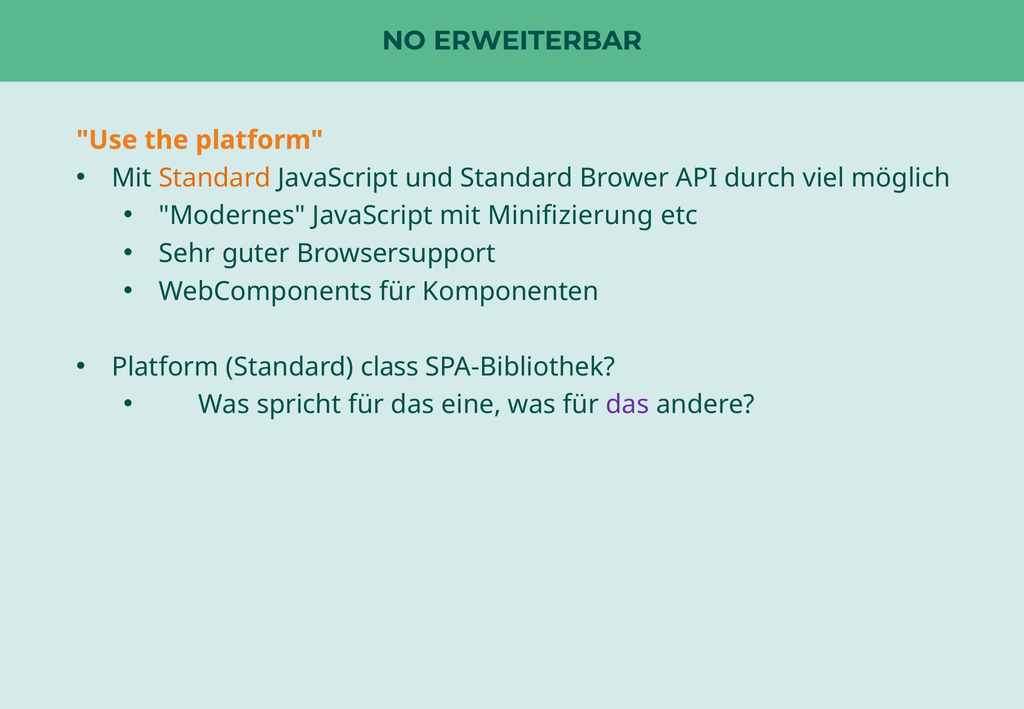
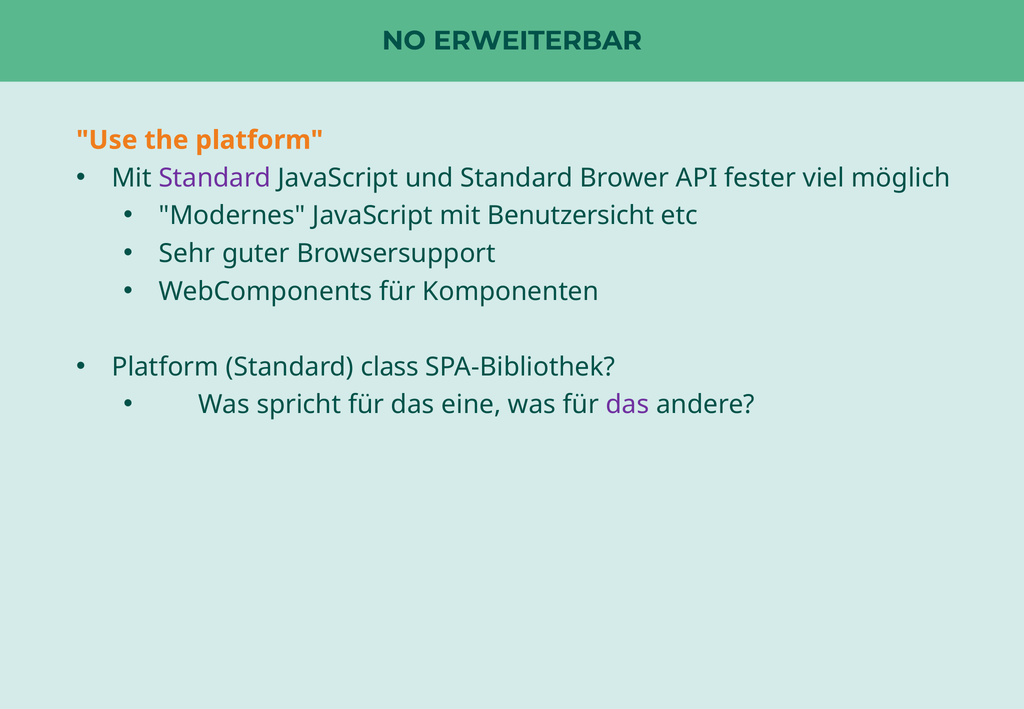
Standard at (215, 178) colour: orange -> purple
durch: durch -> fester
Minifizierung: Minifizierung -> Benutzersicht
